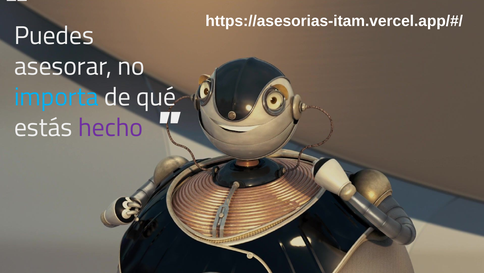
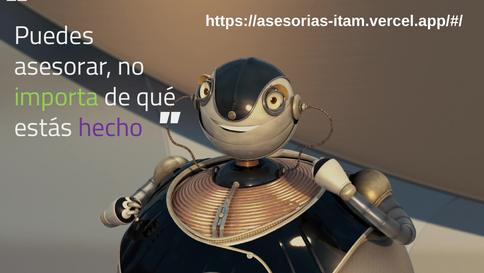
importa colour: light blue -> light green
